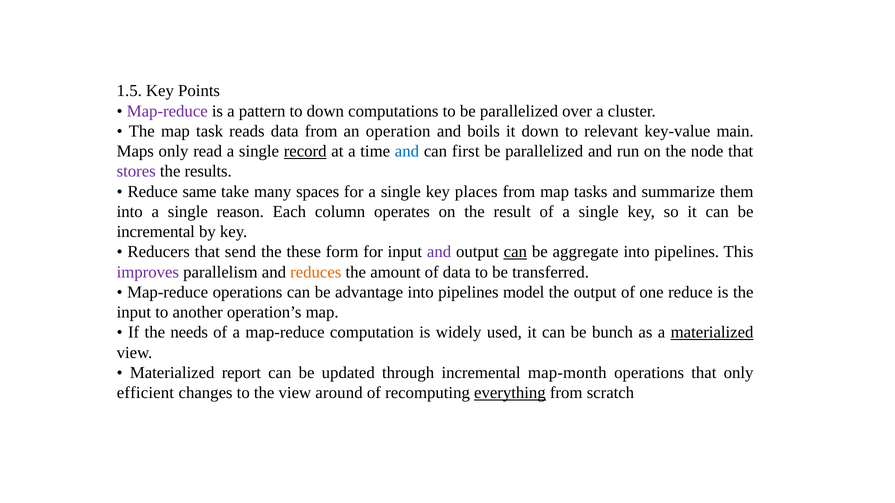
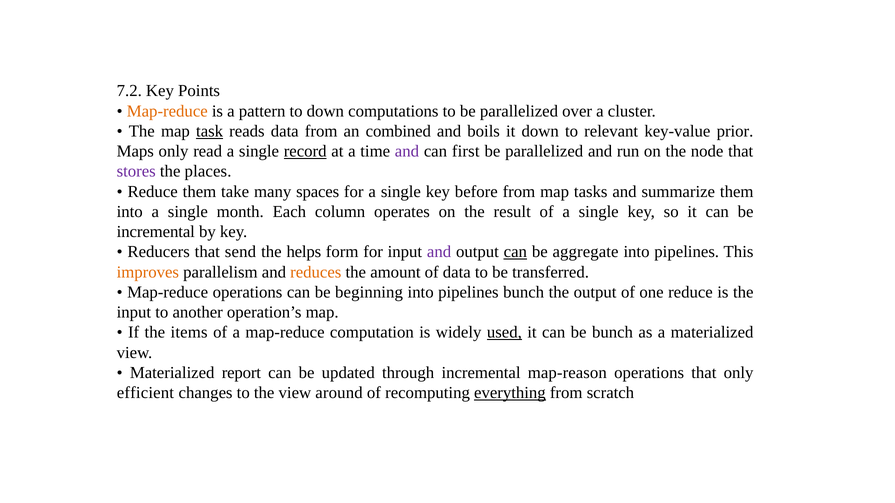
1.5: 1.5 -> 7.2
Map-reduce at (167, 111) colour: purple -> orange
task underline: none -> present
operation: operation -> combined
main: main -> prior
and at (407, 151) colour: blue -> purple
results: results -> places
Reduce same: same -> them
places: places -> before
reason: reason -> month
these: these -> helps
improves colour: purple -> orange
advantage: advantage -> beginning
pipelines model: model -> bunch
needs: needs -> items
used underline: none -> present
materialized at (712, 333) underline: present -> none
map-month: map-month -> map-reason
